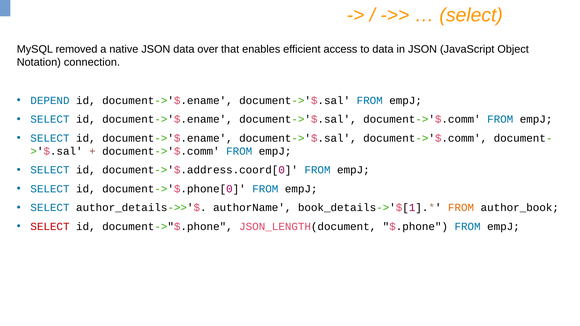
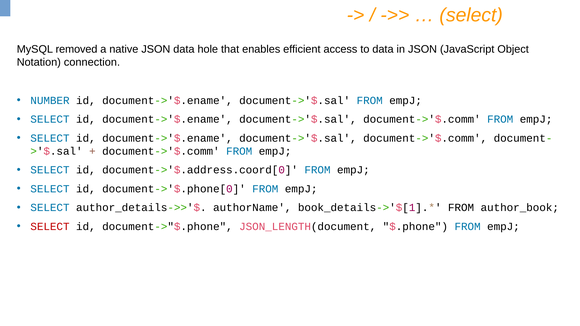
over: over -> hole
DEPEND: DEPEND -> NUMBER
FROM at (461, 208) colour: orange -> black
